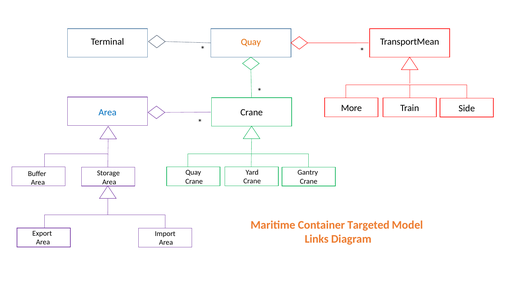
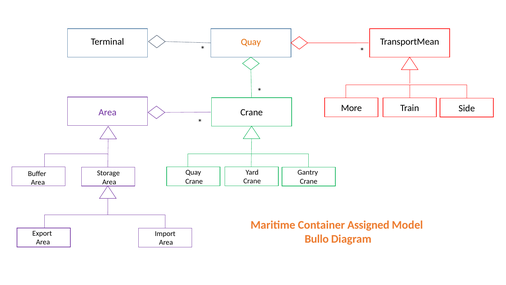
Area at (108, 112) colour: blue -> purple
Targeted: Targeted -> Assigned
Links: Links -> Bullo
